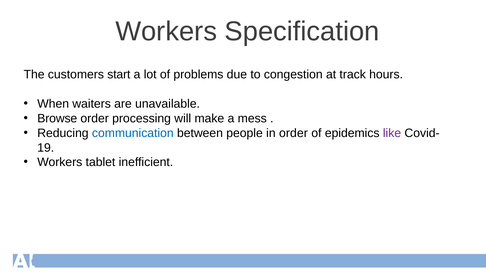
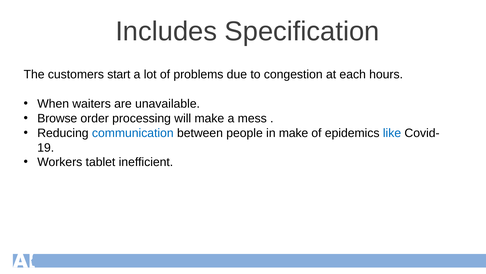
Workers at (166, 31): Workers -> Includes
track: track -> each
in order: order -> make
like colour: purple -> blue
